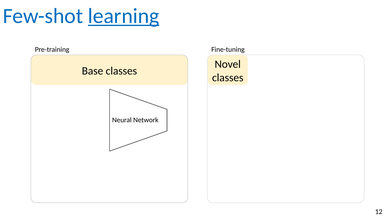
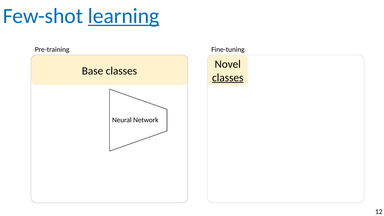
classes at (228, 78) underline: none -> present
